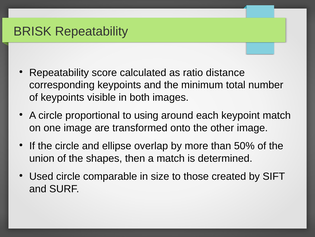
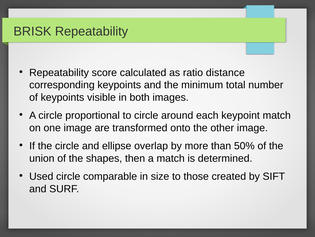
to using: using -> circle
